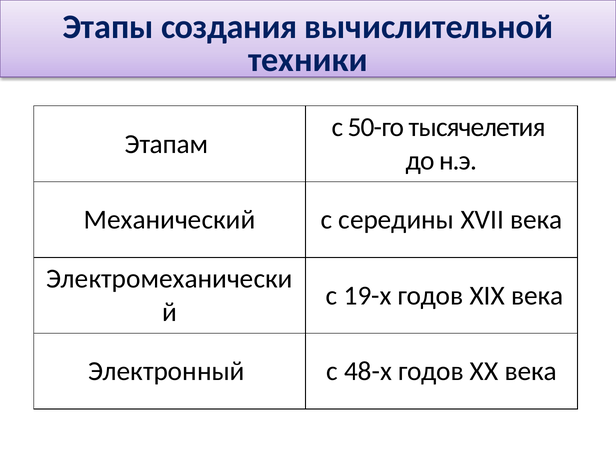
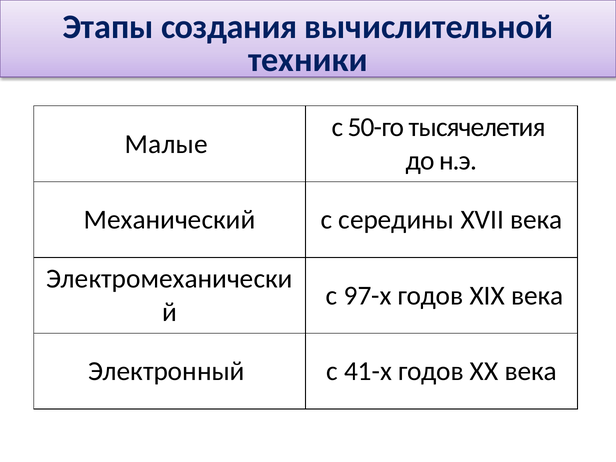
Этапам: Этапам -> Малые
19-х: 19-х -> 97-х
48-х: 48-х -> 41-х
